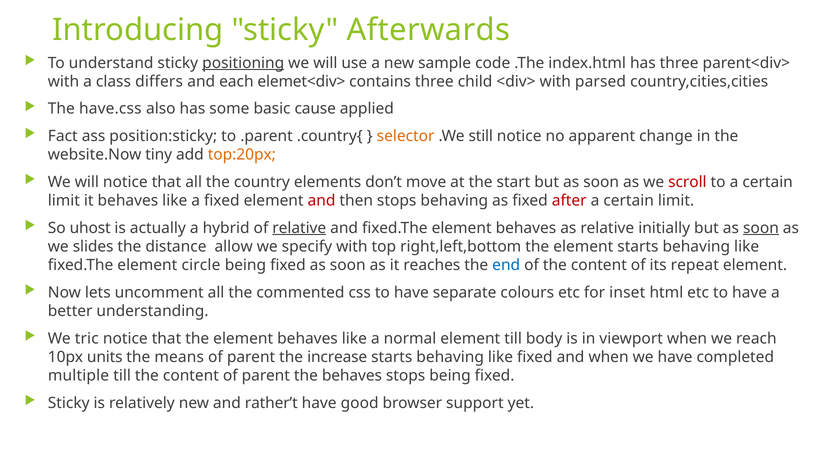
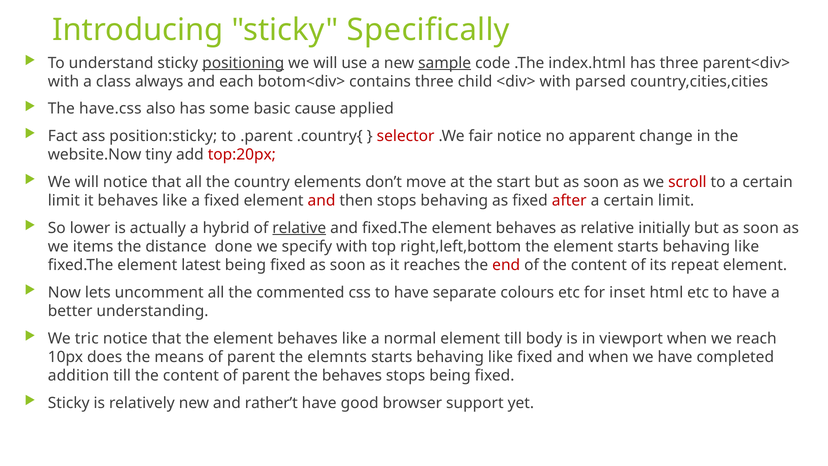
Afterwards: Afterwards -> Specifically
sample underline: none -> present
differs: differs -> always
elemet<div>: elemet<div> -> botom<div>
selector colour: orange -> red
still: still -> fair
top:20px colour: orange -> red
uhost: uhost -> lower
soon at (761, 228) underline: present -> none
slides: slides -> items
allow: allow -> done
circle: circle -> latest
end colour: blue -> red
units: units -> does
increase: increase -> elemnts
multiple: multiple -> addition
